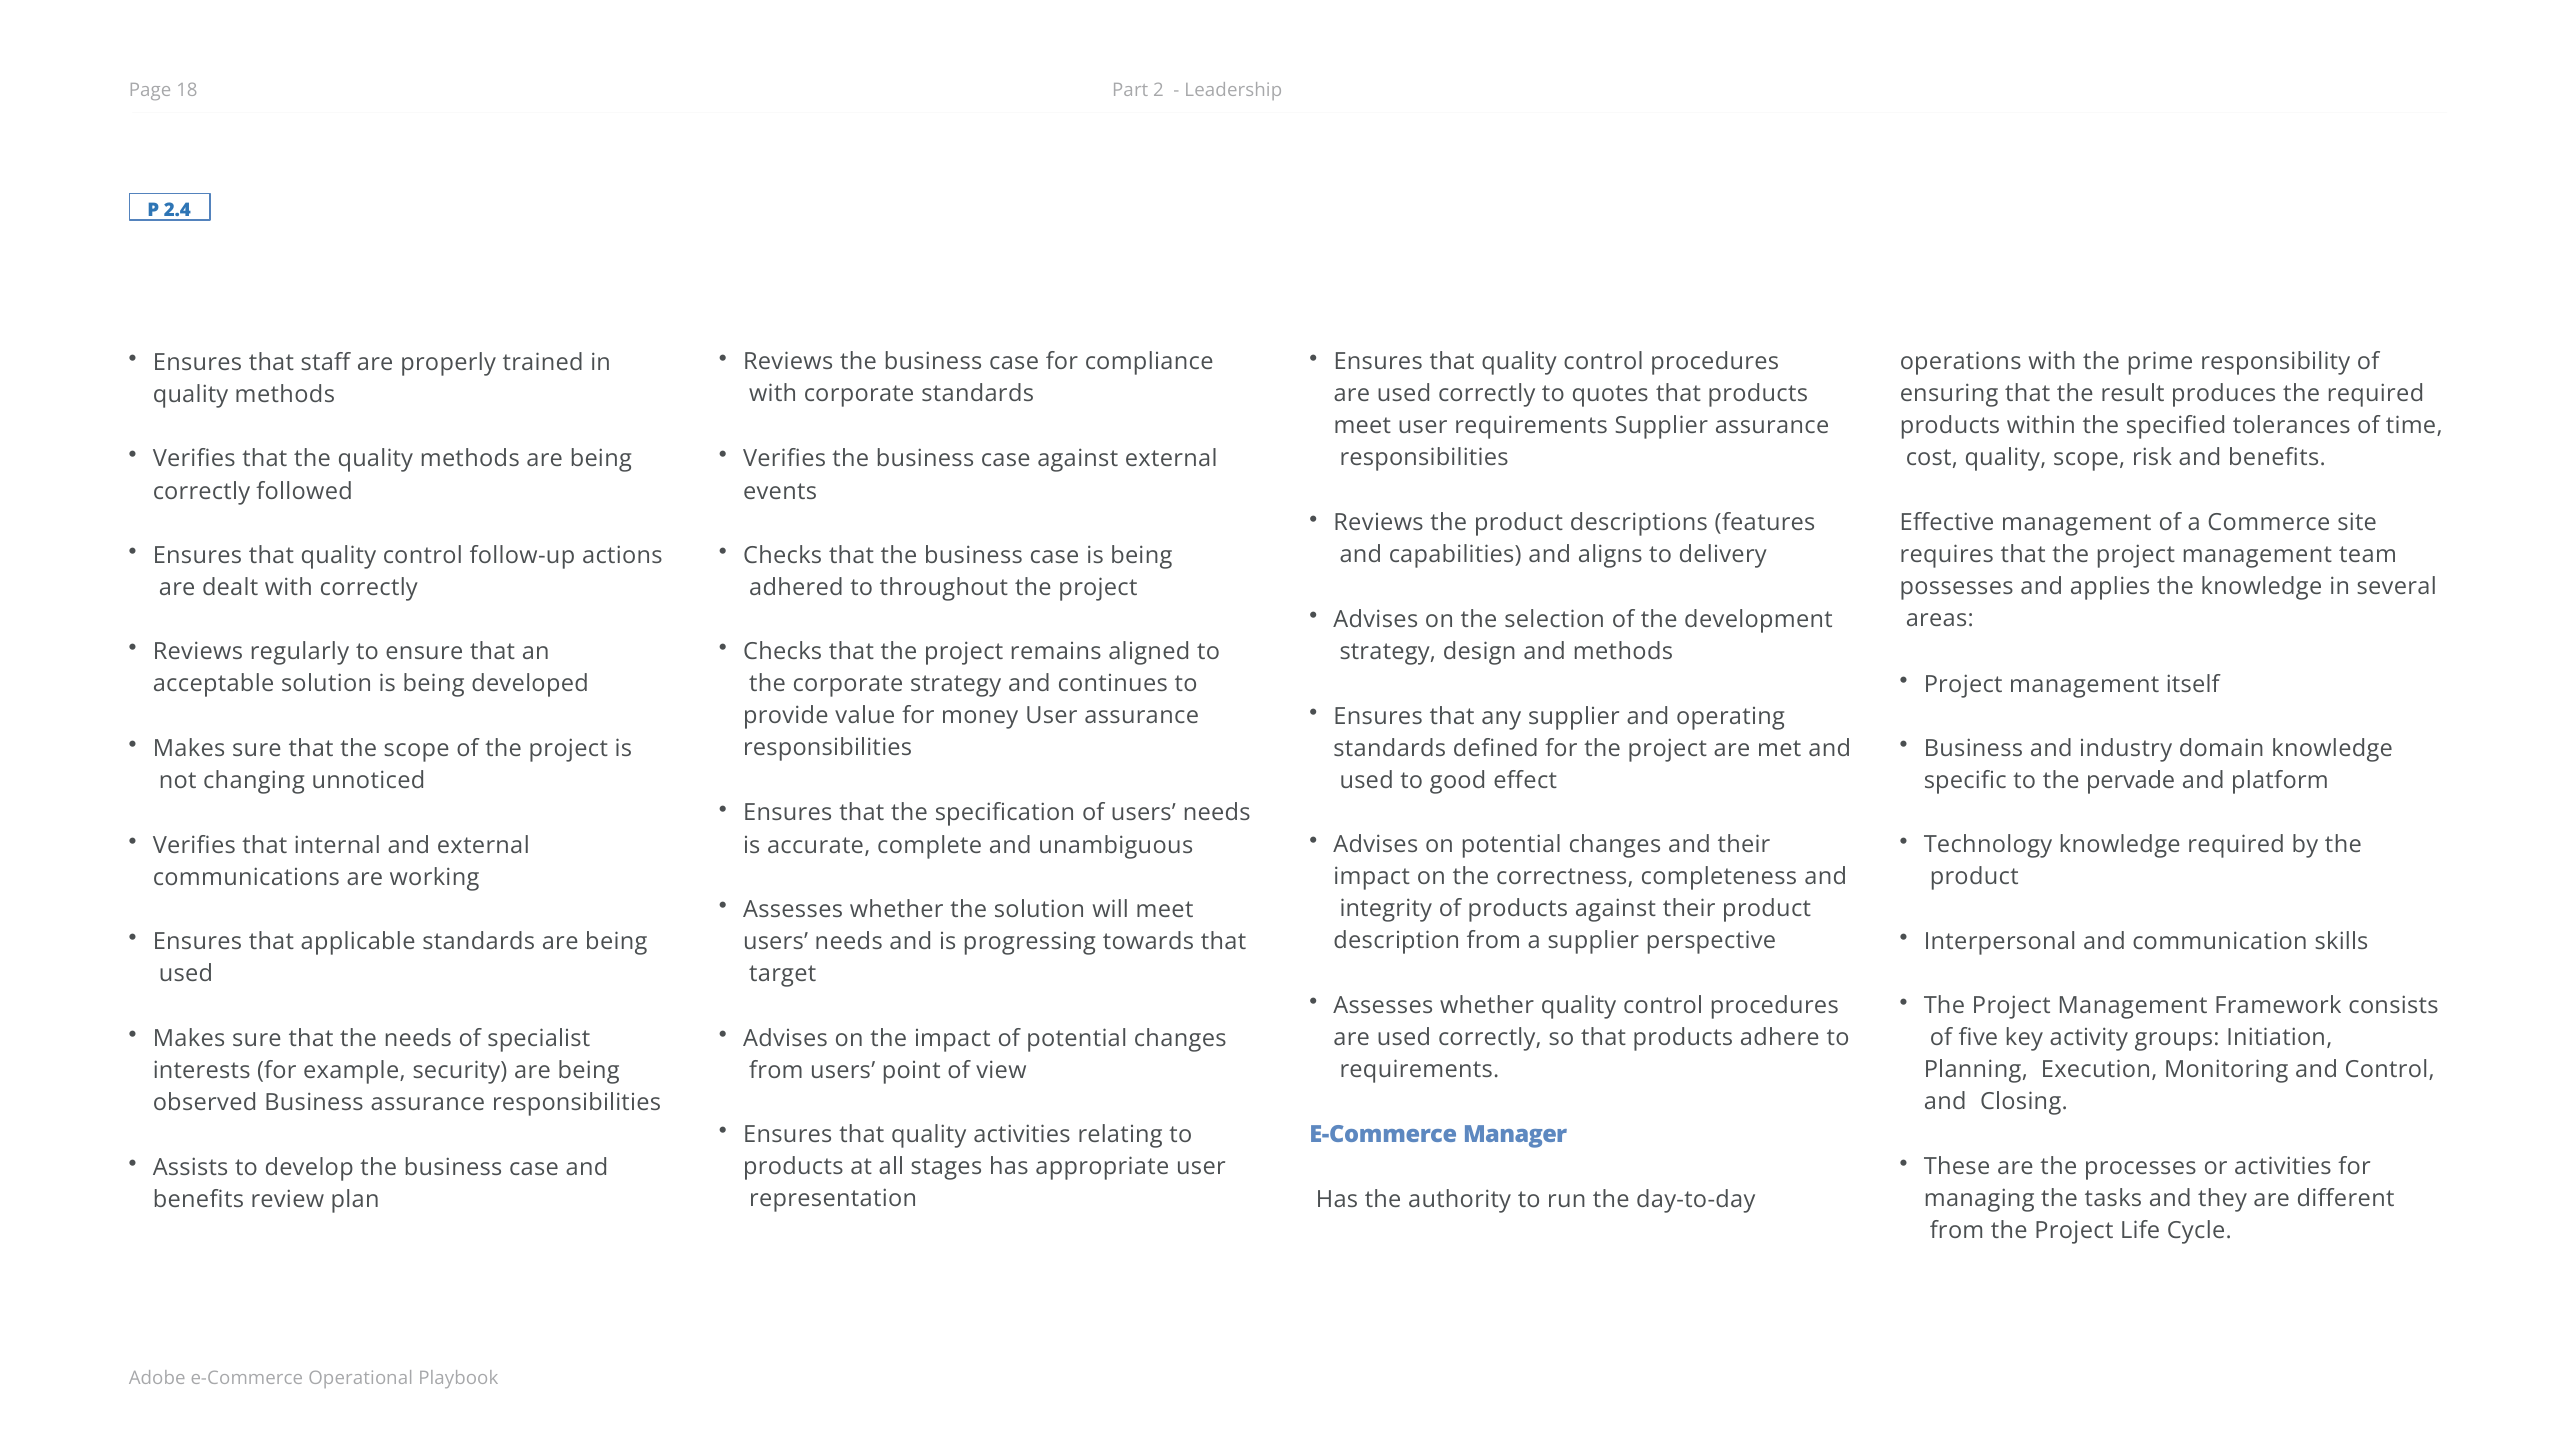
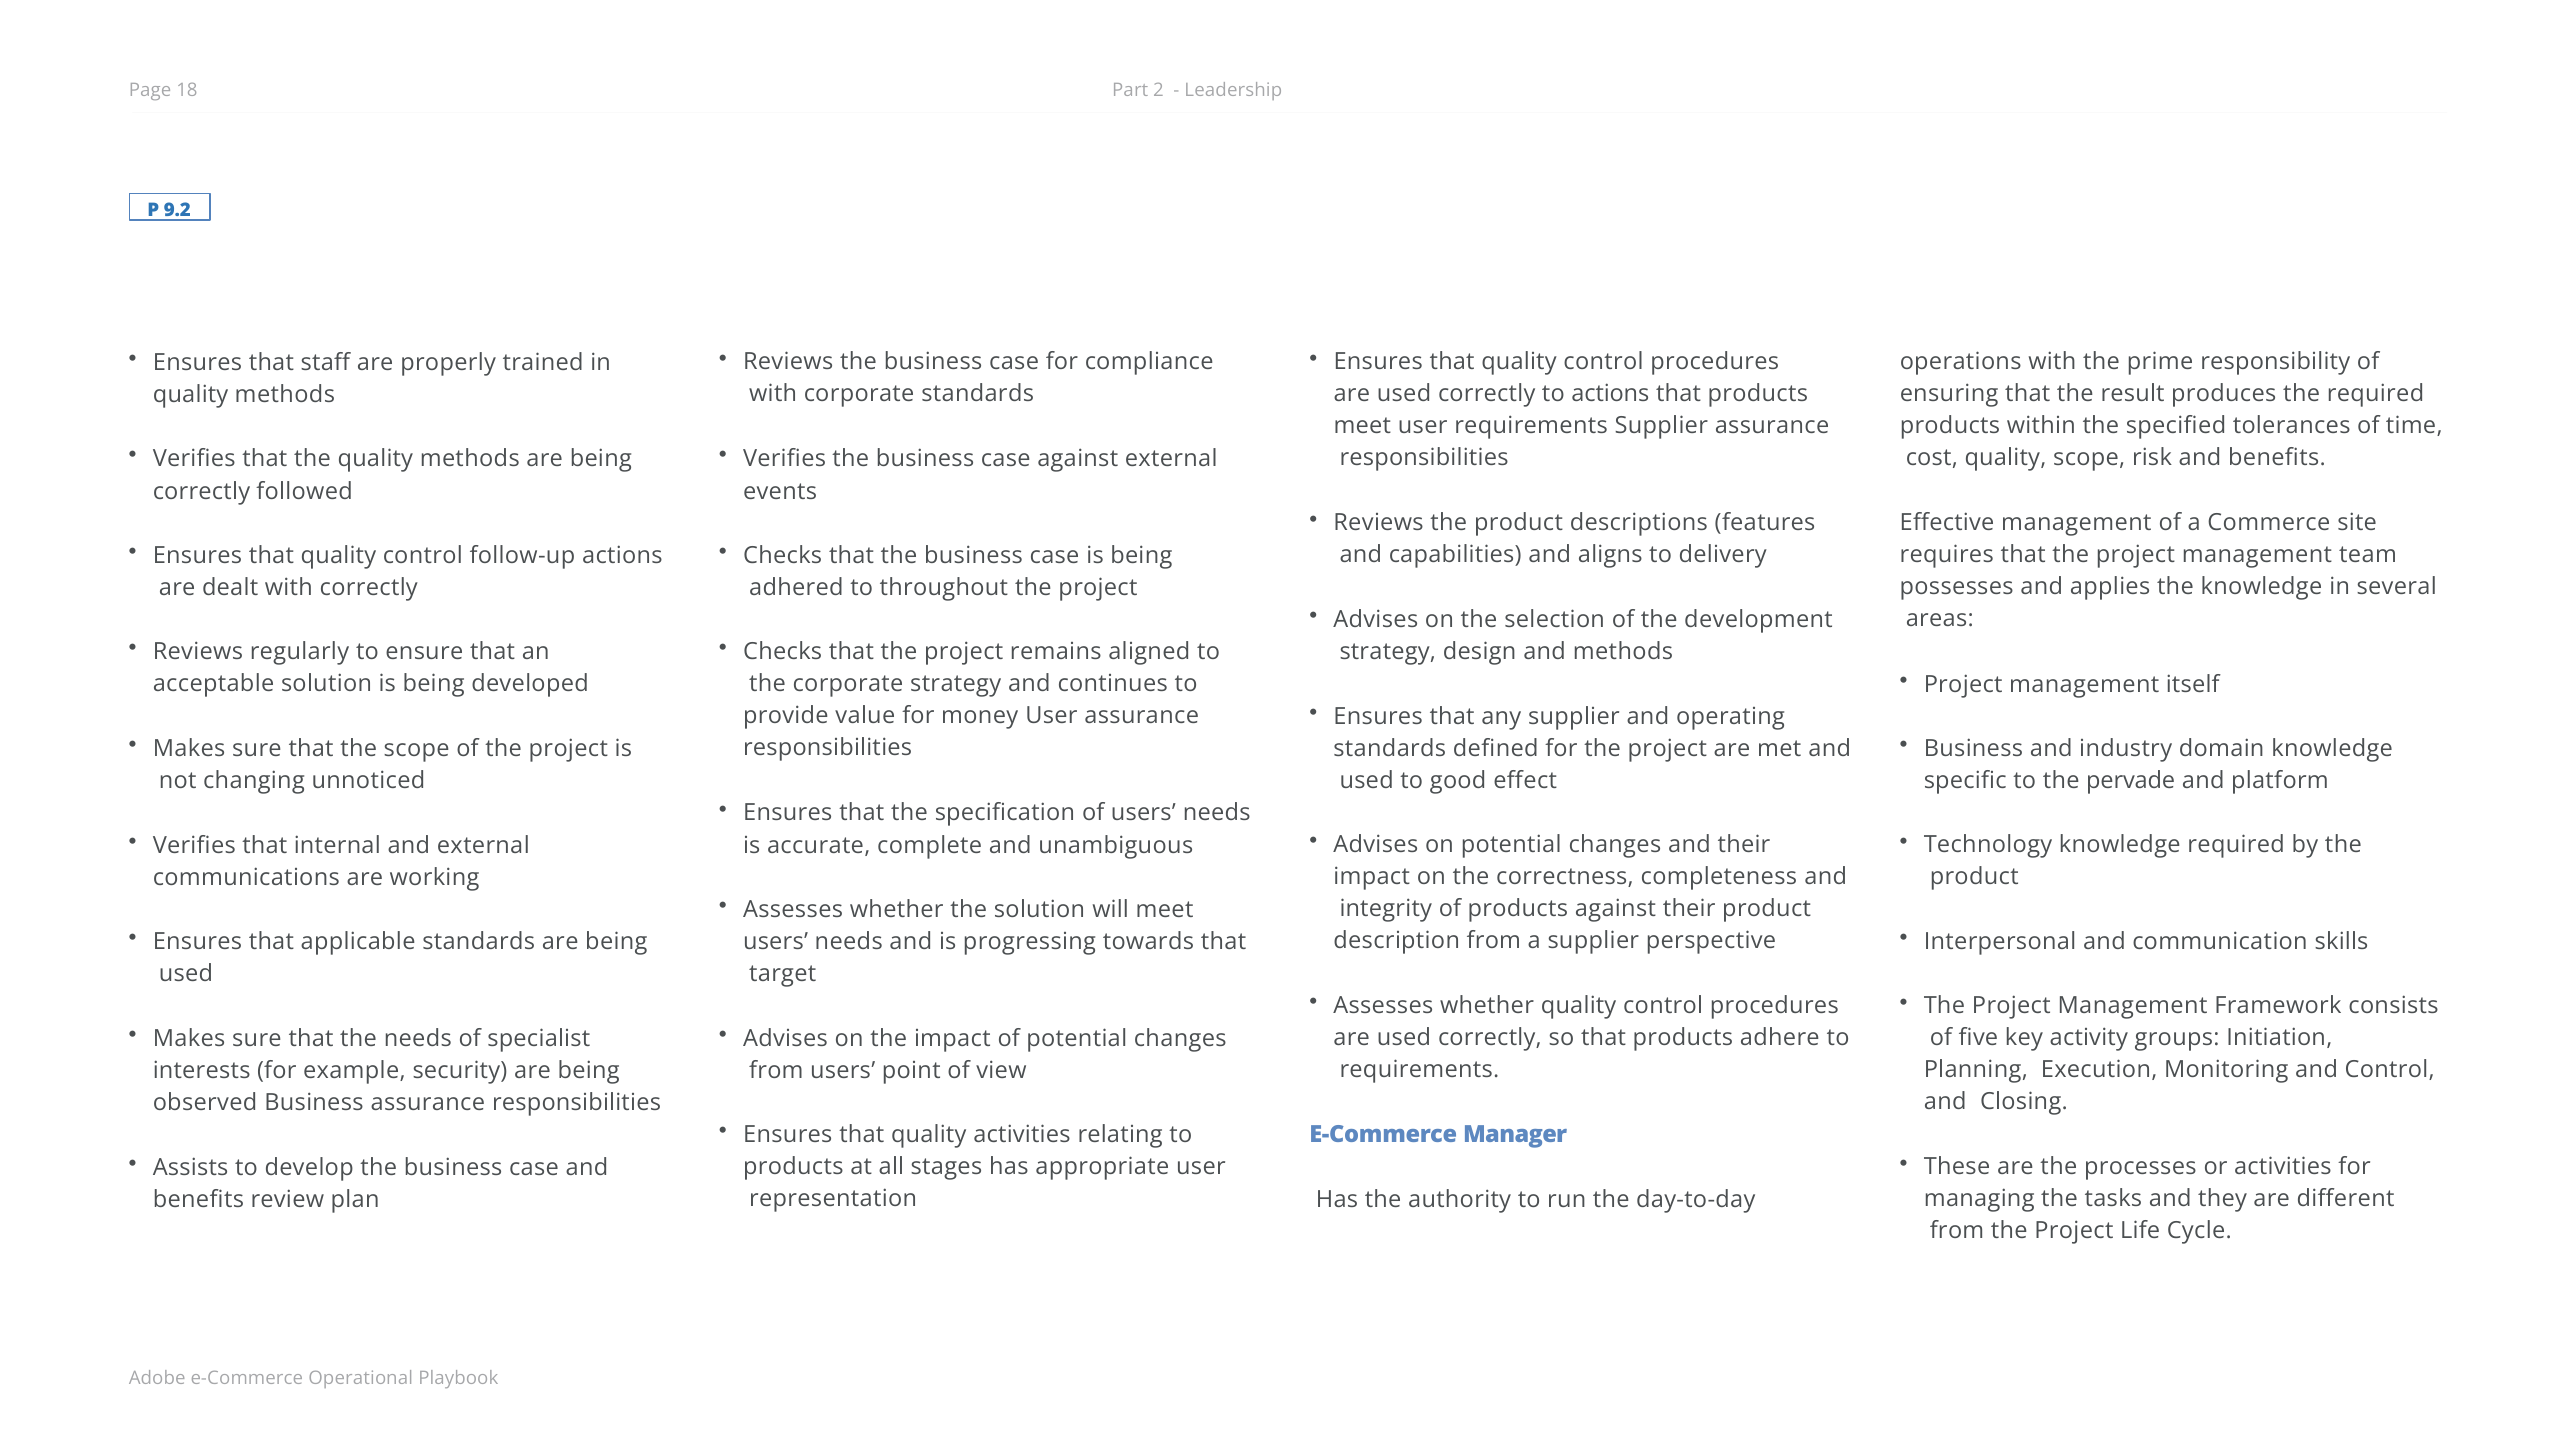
2.4: 2.4 -> 9.2
to quotes: quotes -> actions
